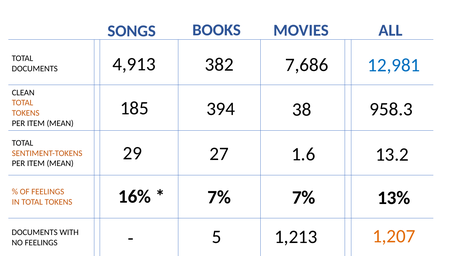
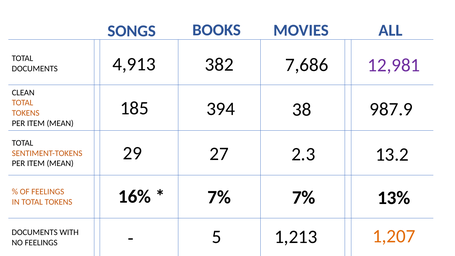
12,981 colour: blue -> purple
958.3: 958.3 -> 987.9
1.6: 1.6 -> 2.3
